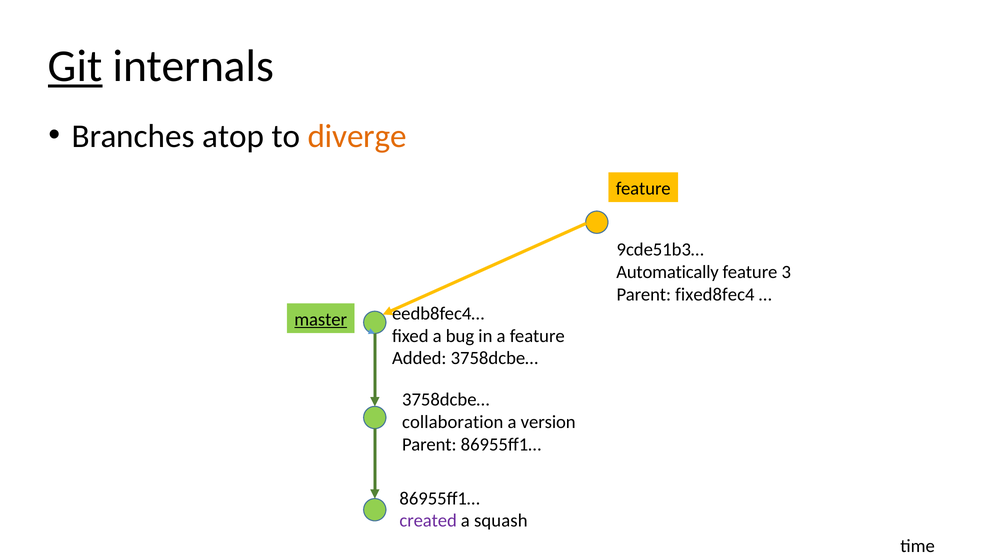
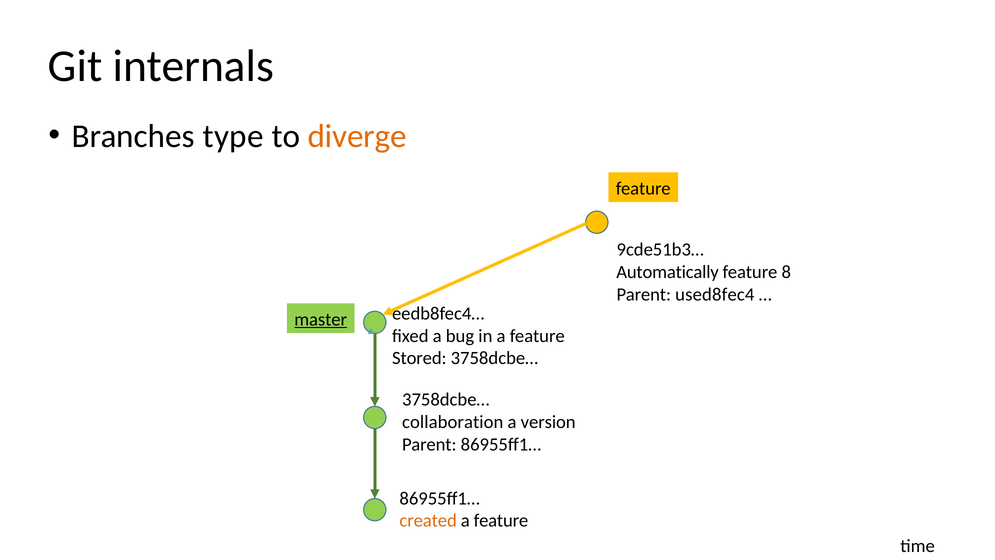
Git underline: present -> none
atop: atop -> type
3: 3 -> 8
fixed8fec4: fixed8fec4 -> used8fec4
Added: Added -> Stored
created colour: purple -> orange
squash at (501, 521): squash -> feature
